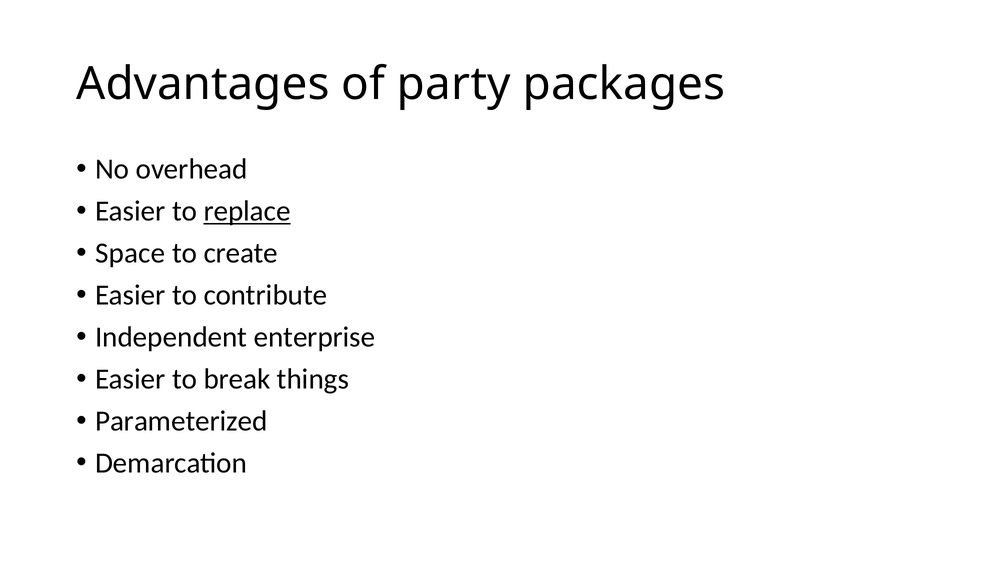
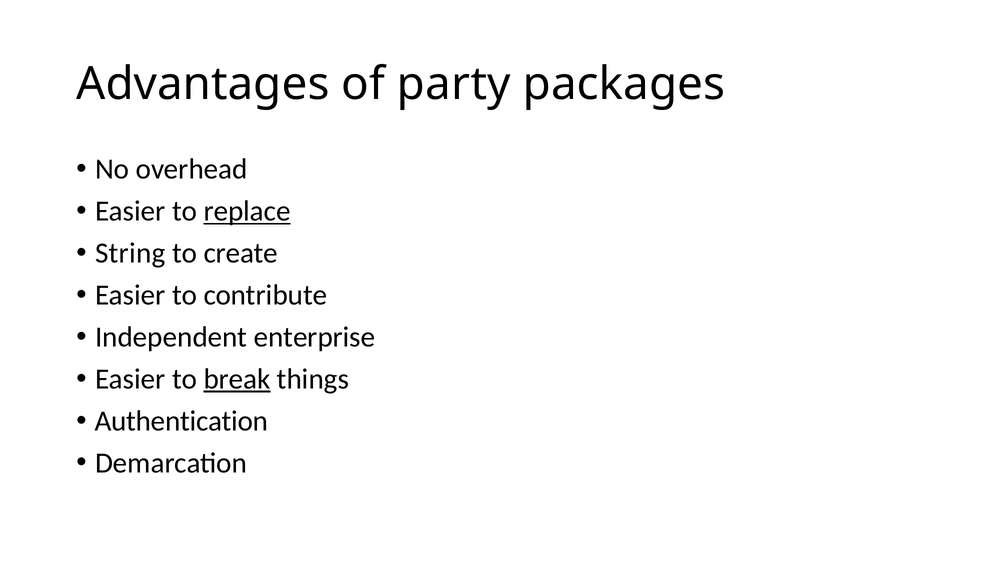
Space: Space -> String
break underline: none -> present
Parameterized: Parameterized -> Authentication
